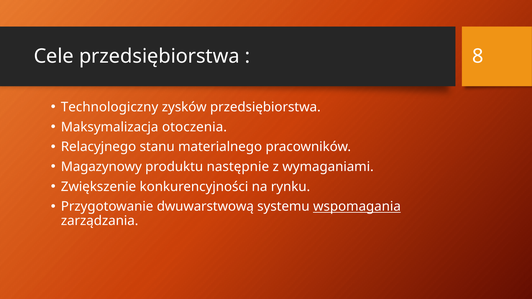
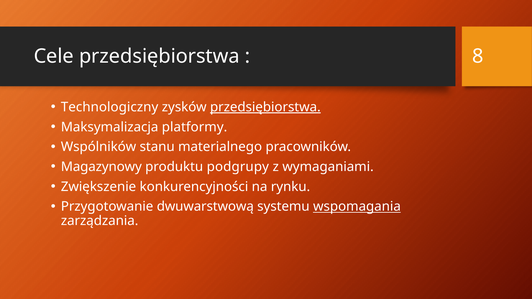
przedsiębiorstwa at (265, 107) underline: none -> present
otoczenia: otoczenia -> platformy
Relacyjnego: Relacyjnego -> Wspólników
następnie: następnie -> podgrupy
